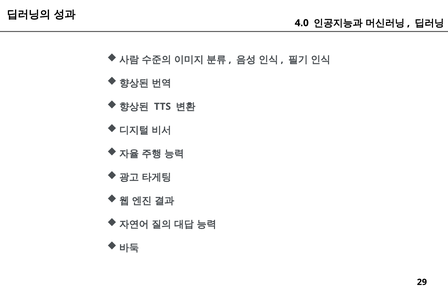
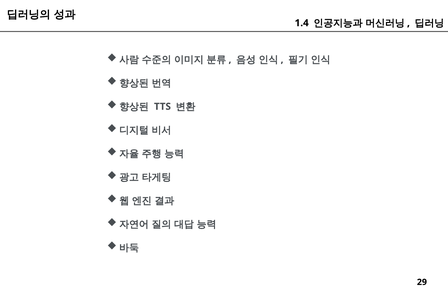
4.0: 4.0 -> 1.4
